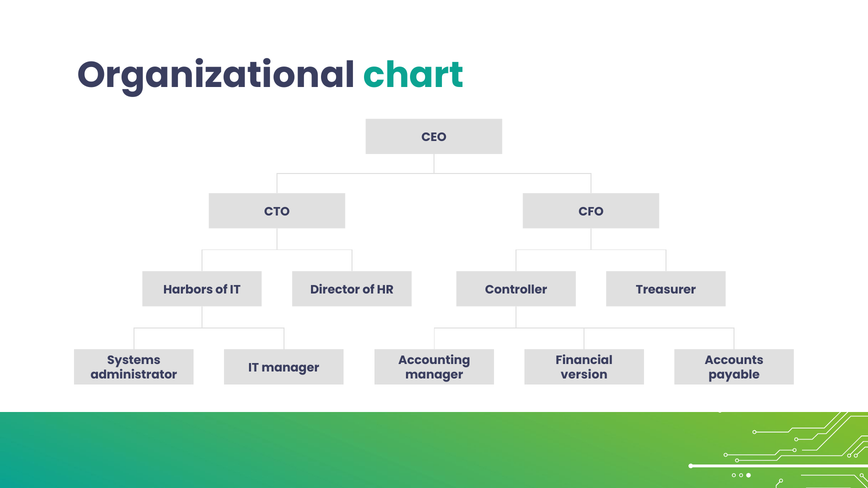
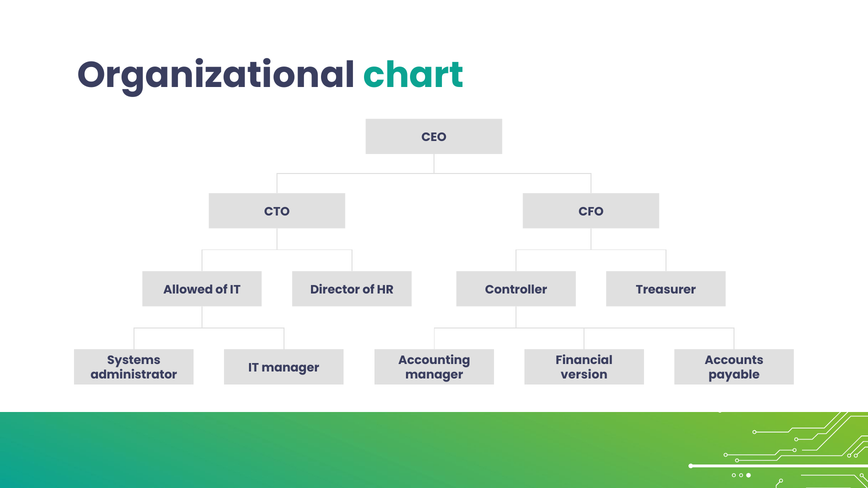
Harbors: Harbors -> Allowed
